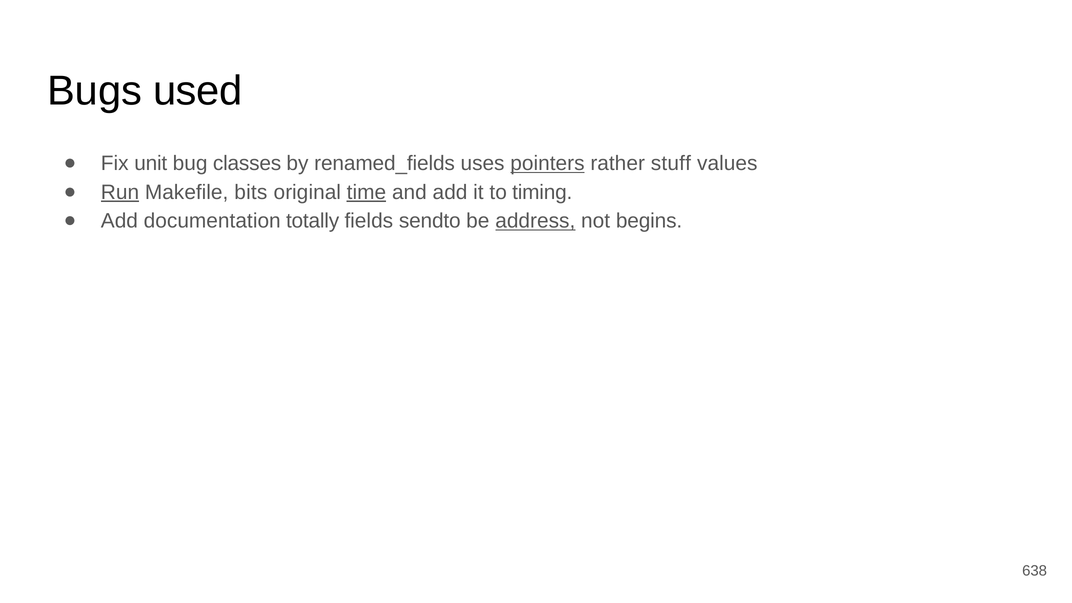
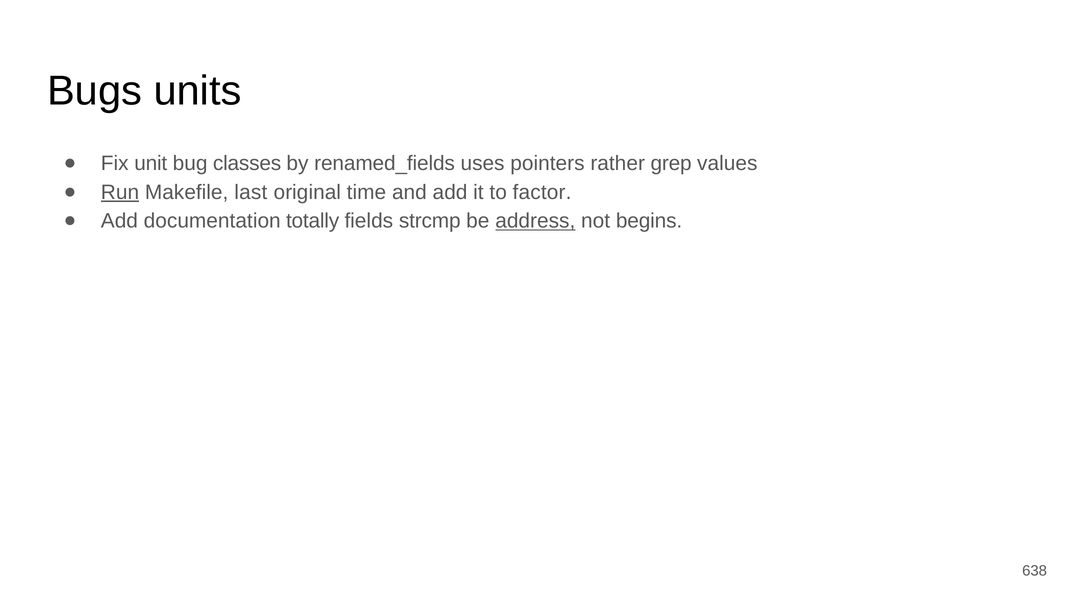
used: used -> units
pointers underline: present -> none
stuff: stuff -> grep
bits: bits -> last
time underline: present -> none
timing: timing -> factor
sendto: sendto -> strcmp
